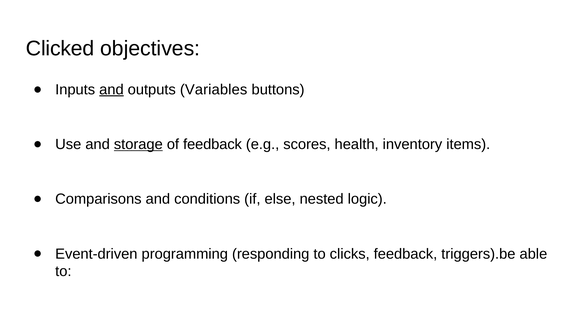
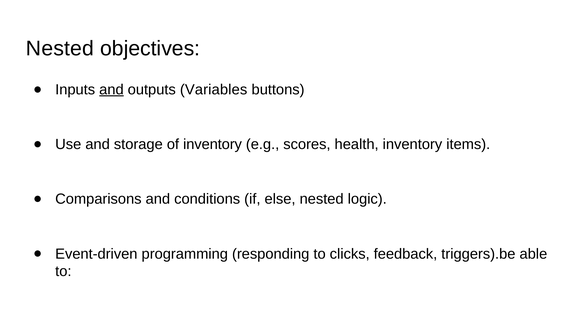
Clicked at (60, 49): Clicked -> Nested
storage underline: present -> none
of feedback: feedback -> inventory
